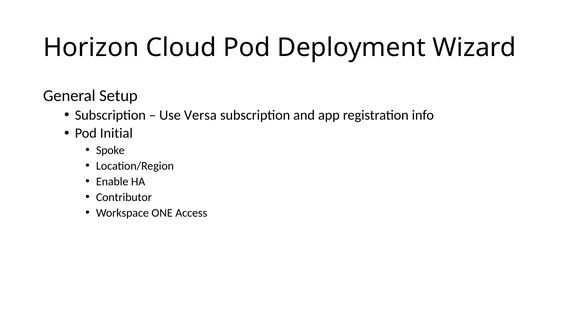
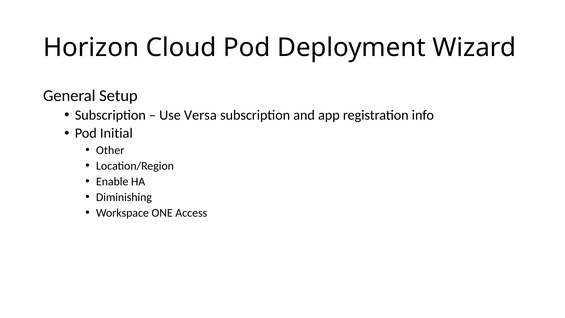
Spoke: Spoke -> Other
Contributor: Contributor -> Diminishing
